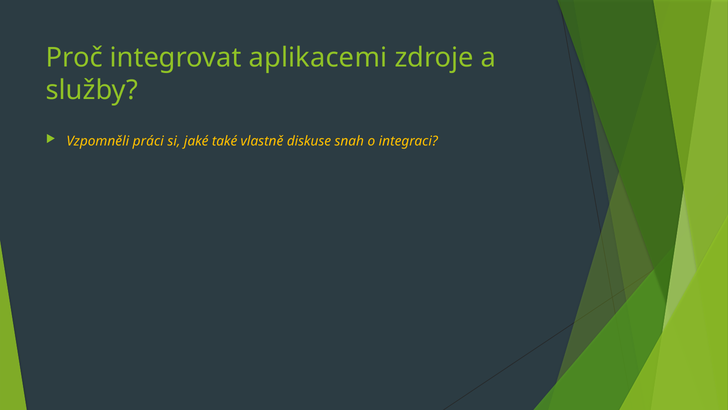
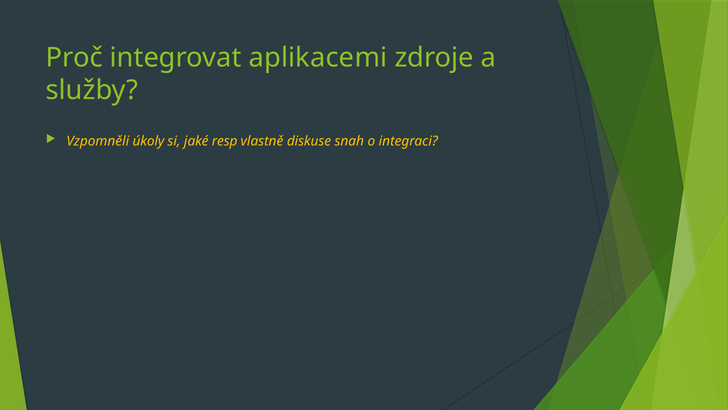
práci: práci -> úkoly
také: také -> resp
